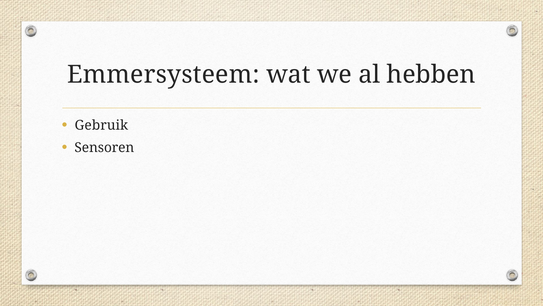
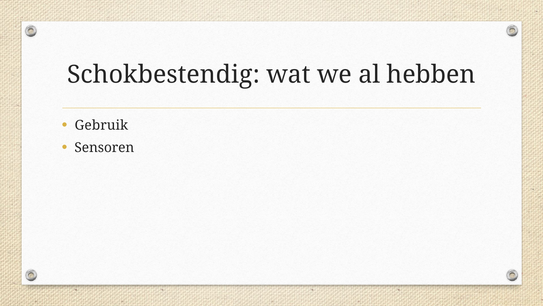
Emmersysteem: Emmersysteem -> Schokbestendig
